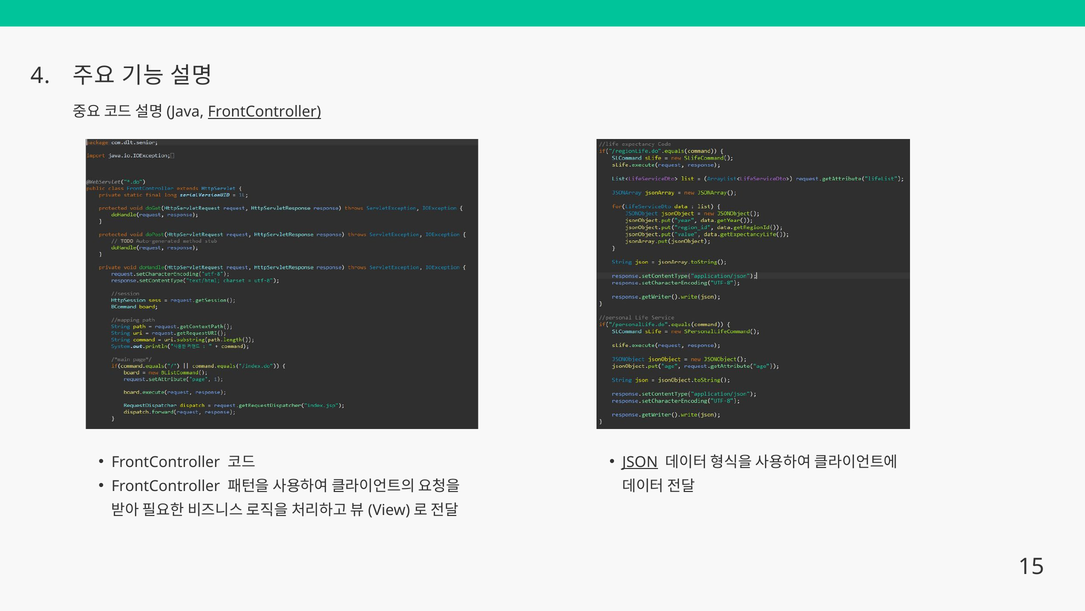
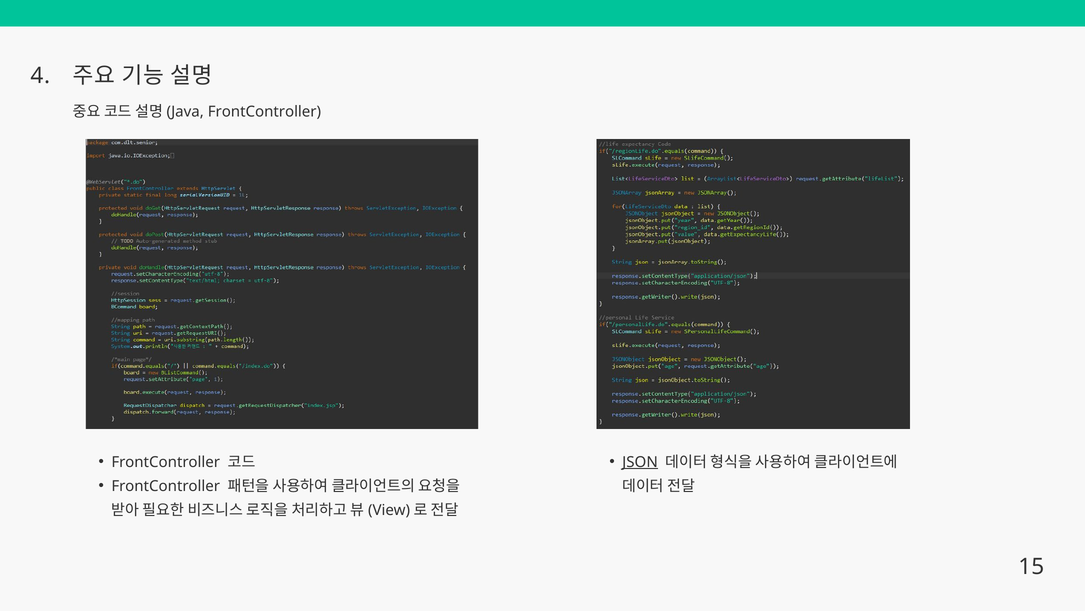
FrontController at (264, 112) underline: present -> none
